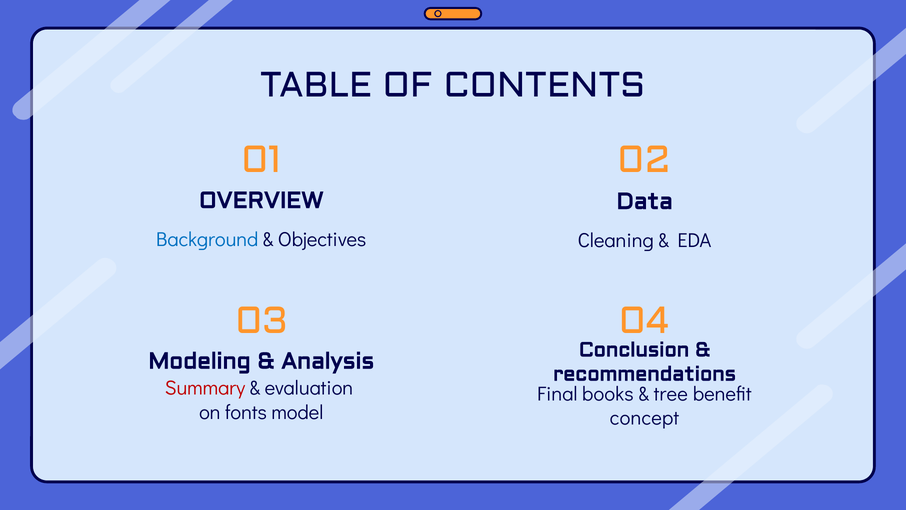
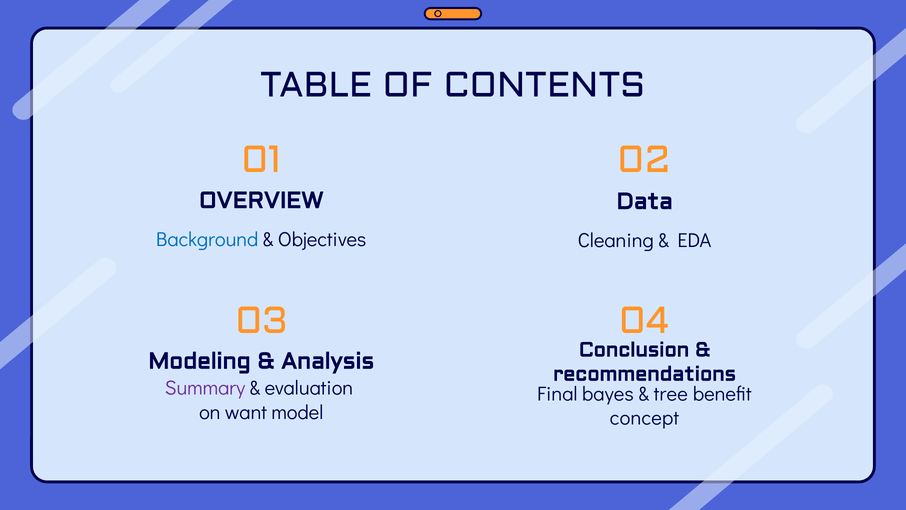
Summary colour: red -> purple
books: books -> bayes
fonts: fonts -> want
